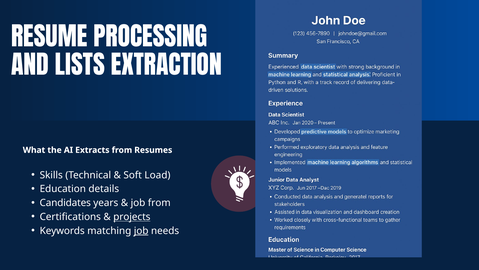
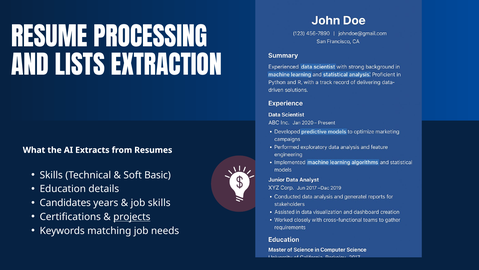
Load: Load -> Basic
job from: from -> skills
job at (141, 230) underline: present -> none
